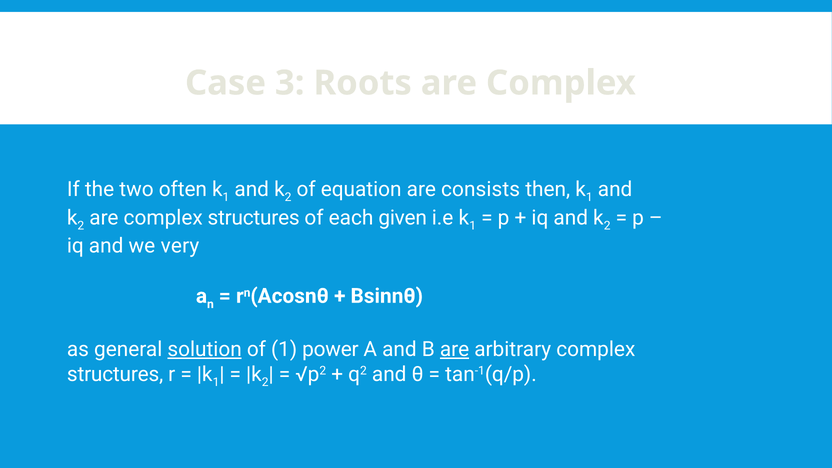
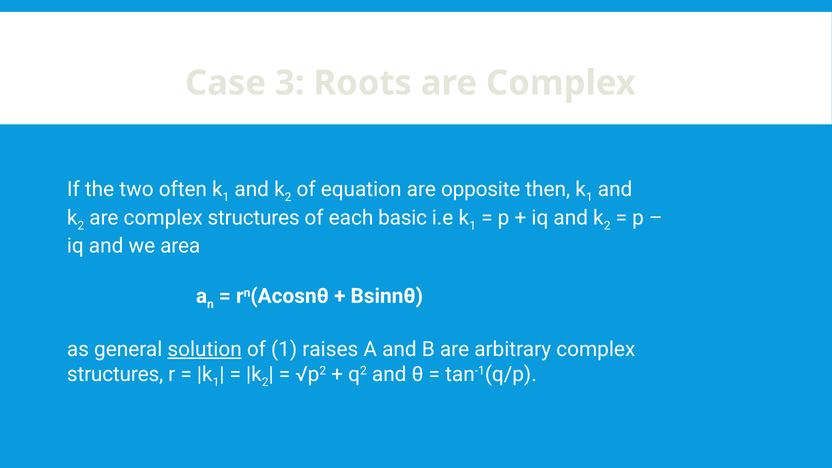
consists: consists -> opposite
given: given -> basic
very: very -> area
power: power -> raises
are at (455, 349) underline: present -> none
